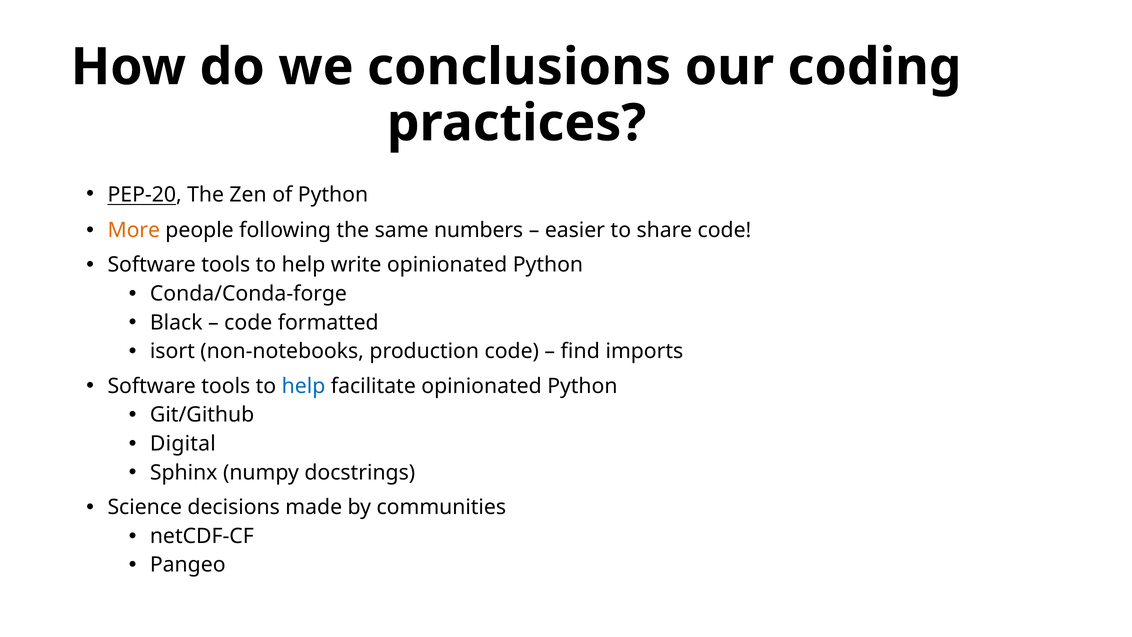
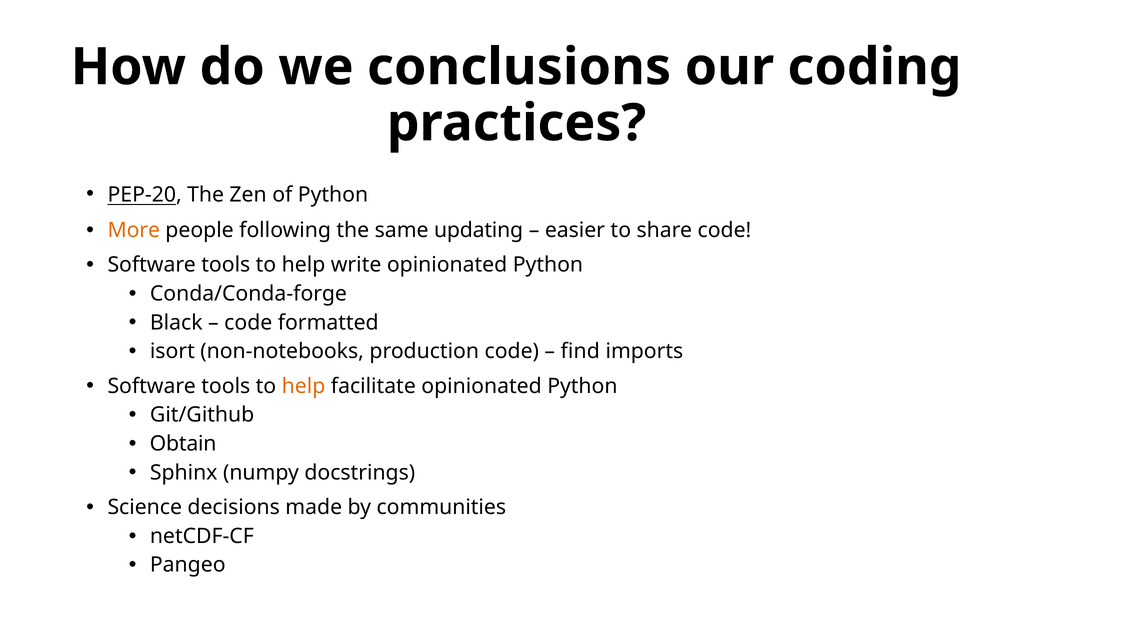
numbers: numbers -> updating
help at (304, 386) colour: blue -> orange
Digital: Digital -> Obtain
